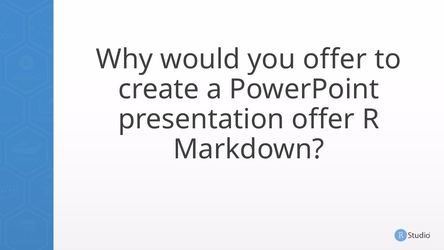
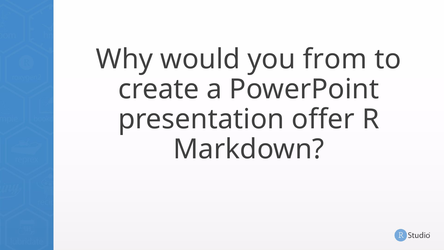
you offer: offer -> from
